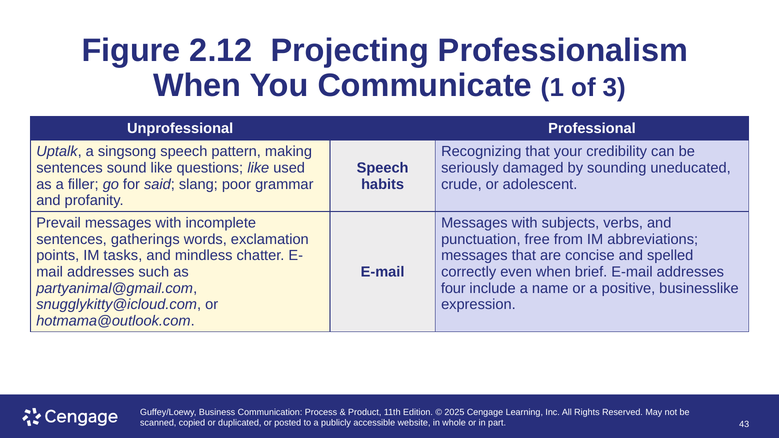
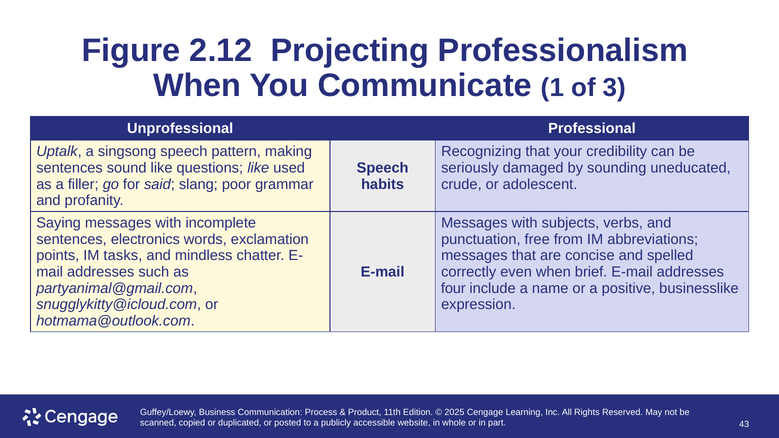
Prevail: Prevail -> Saying
gatherings: gatherings -> electronics
